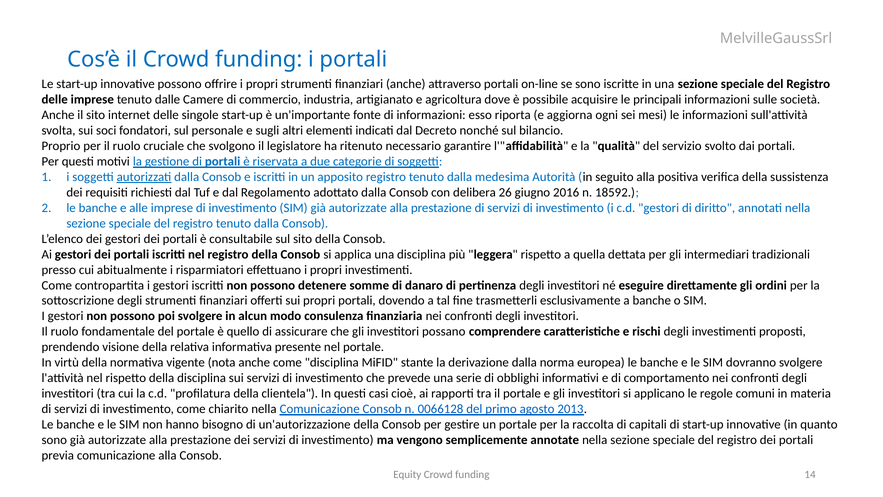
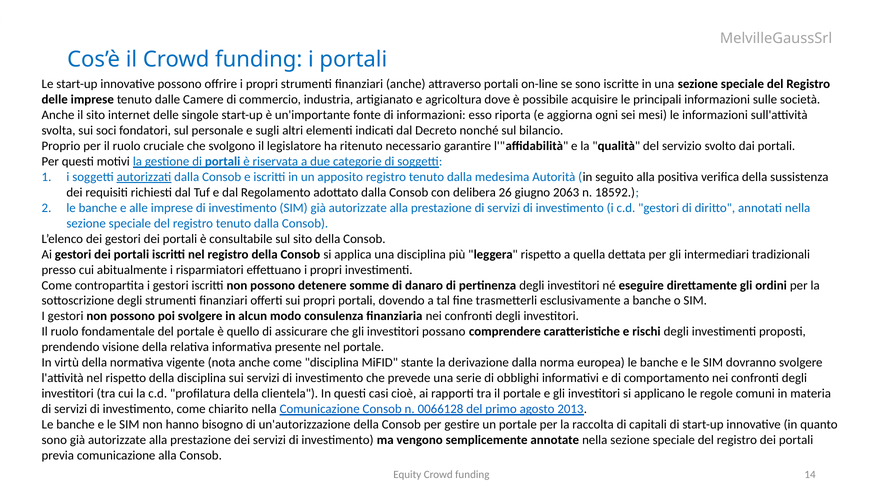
2016: 2016 -> 2063
